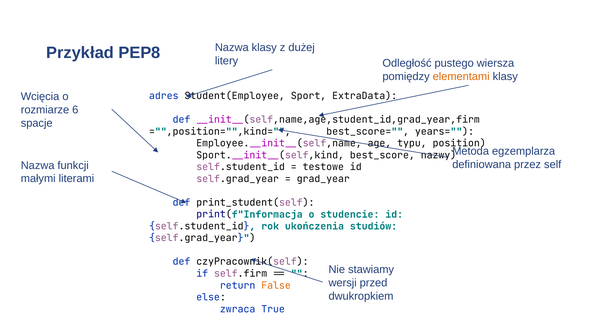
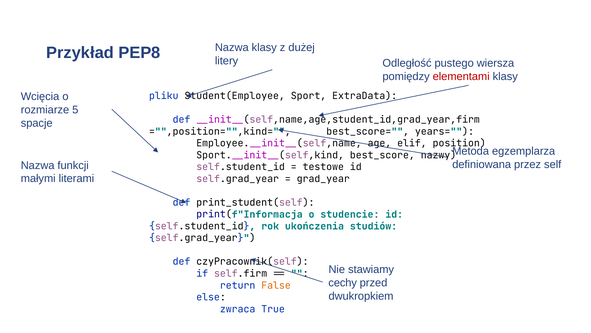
elementami colour: orange -> red
adres: adres -> pliku
6: 6 -> 5
typu: typu -> elif
wersji: wersji -> cechy
